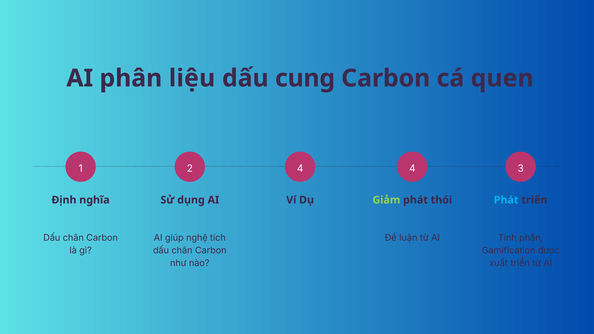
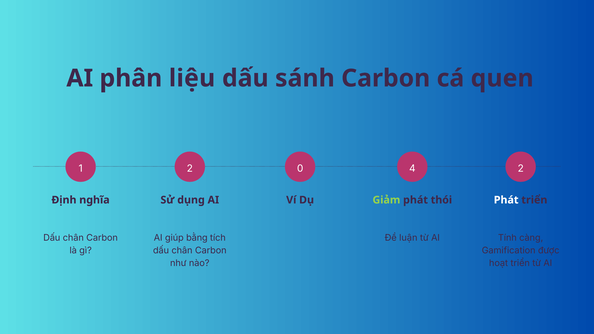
cung: cung -> sánh
2 4: 4 -> 0
4 3: 3 -> 2
Phát at (506, 200) colour: light blue -> white
nghệ: nghệ -> bằng
Tính phân: phân -> càng
xuất: xuất -> hoạt
